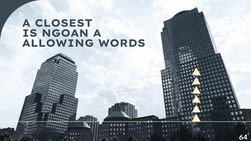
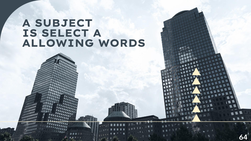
CLOSEST: CLOSEST -> SUBJECT
NGOAN: NGOAN -> SELECT
